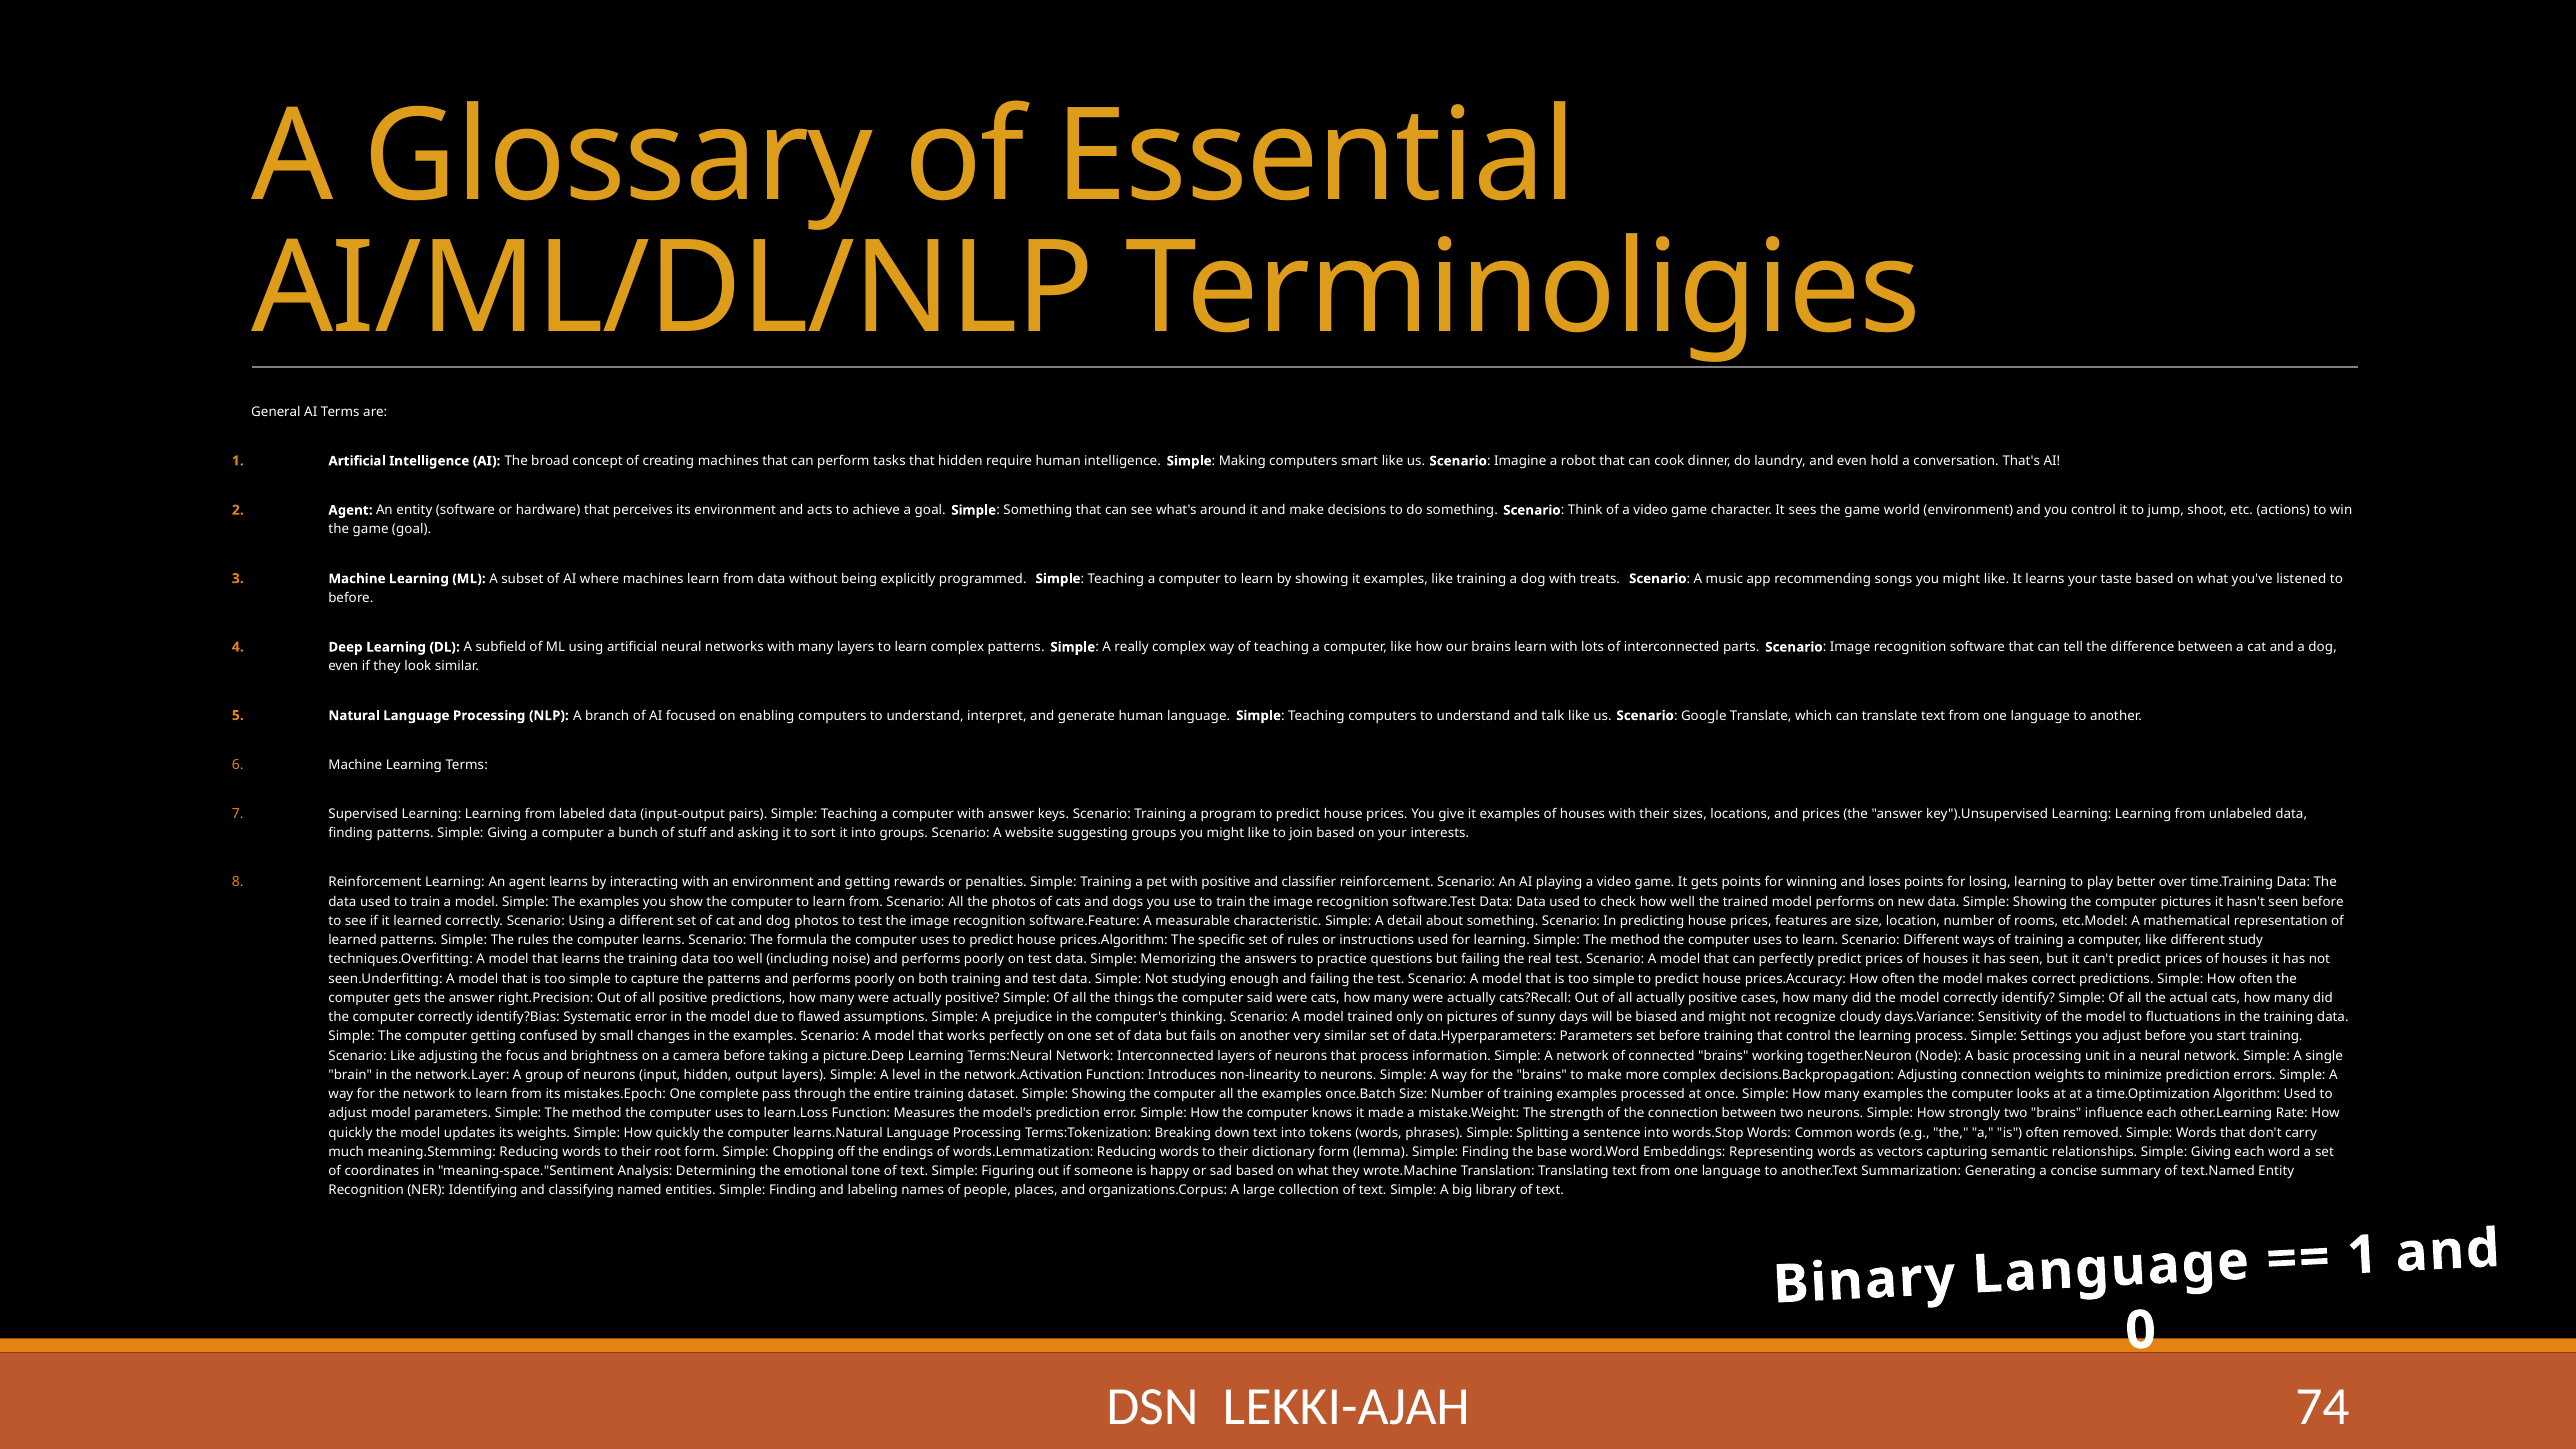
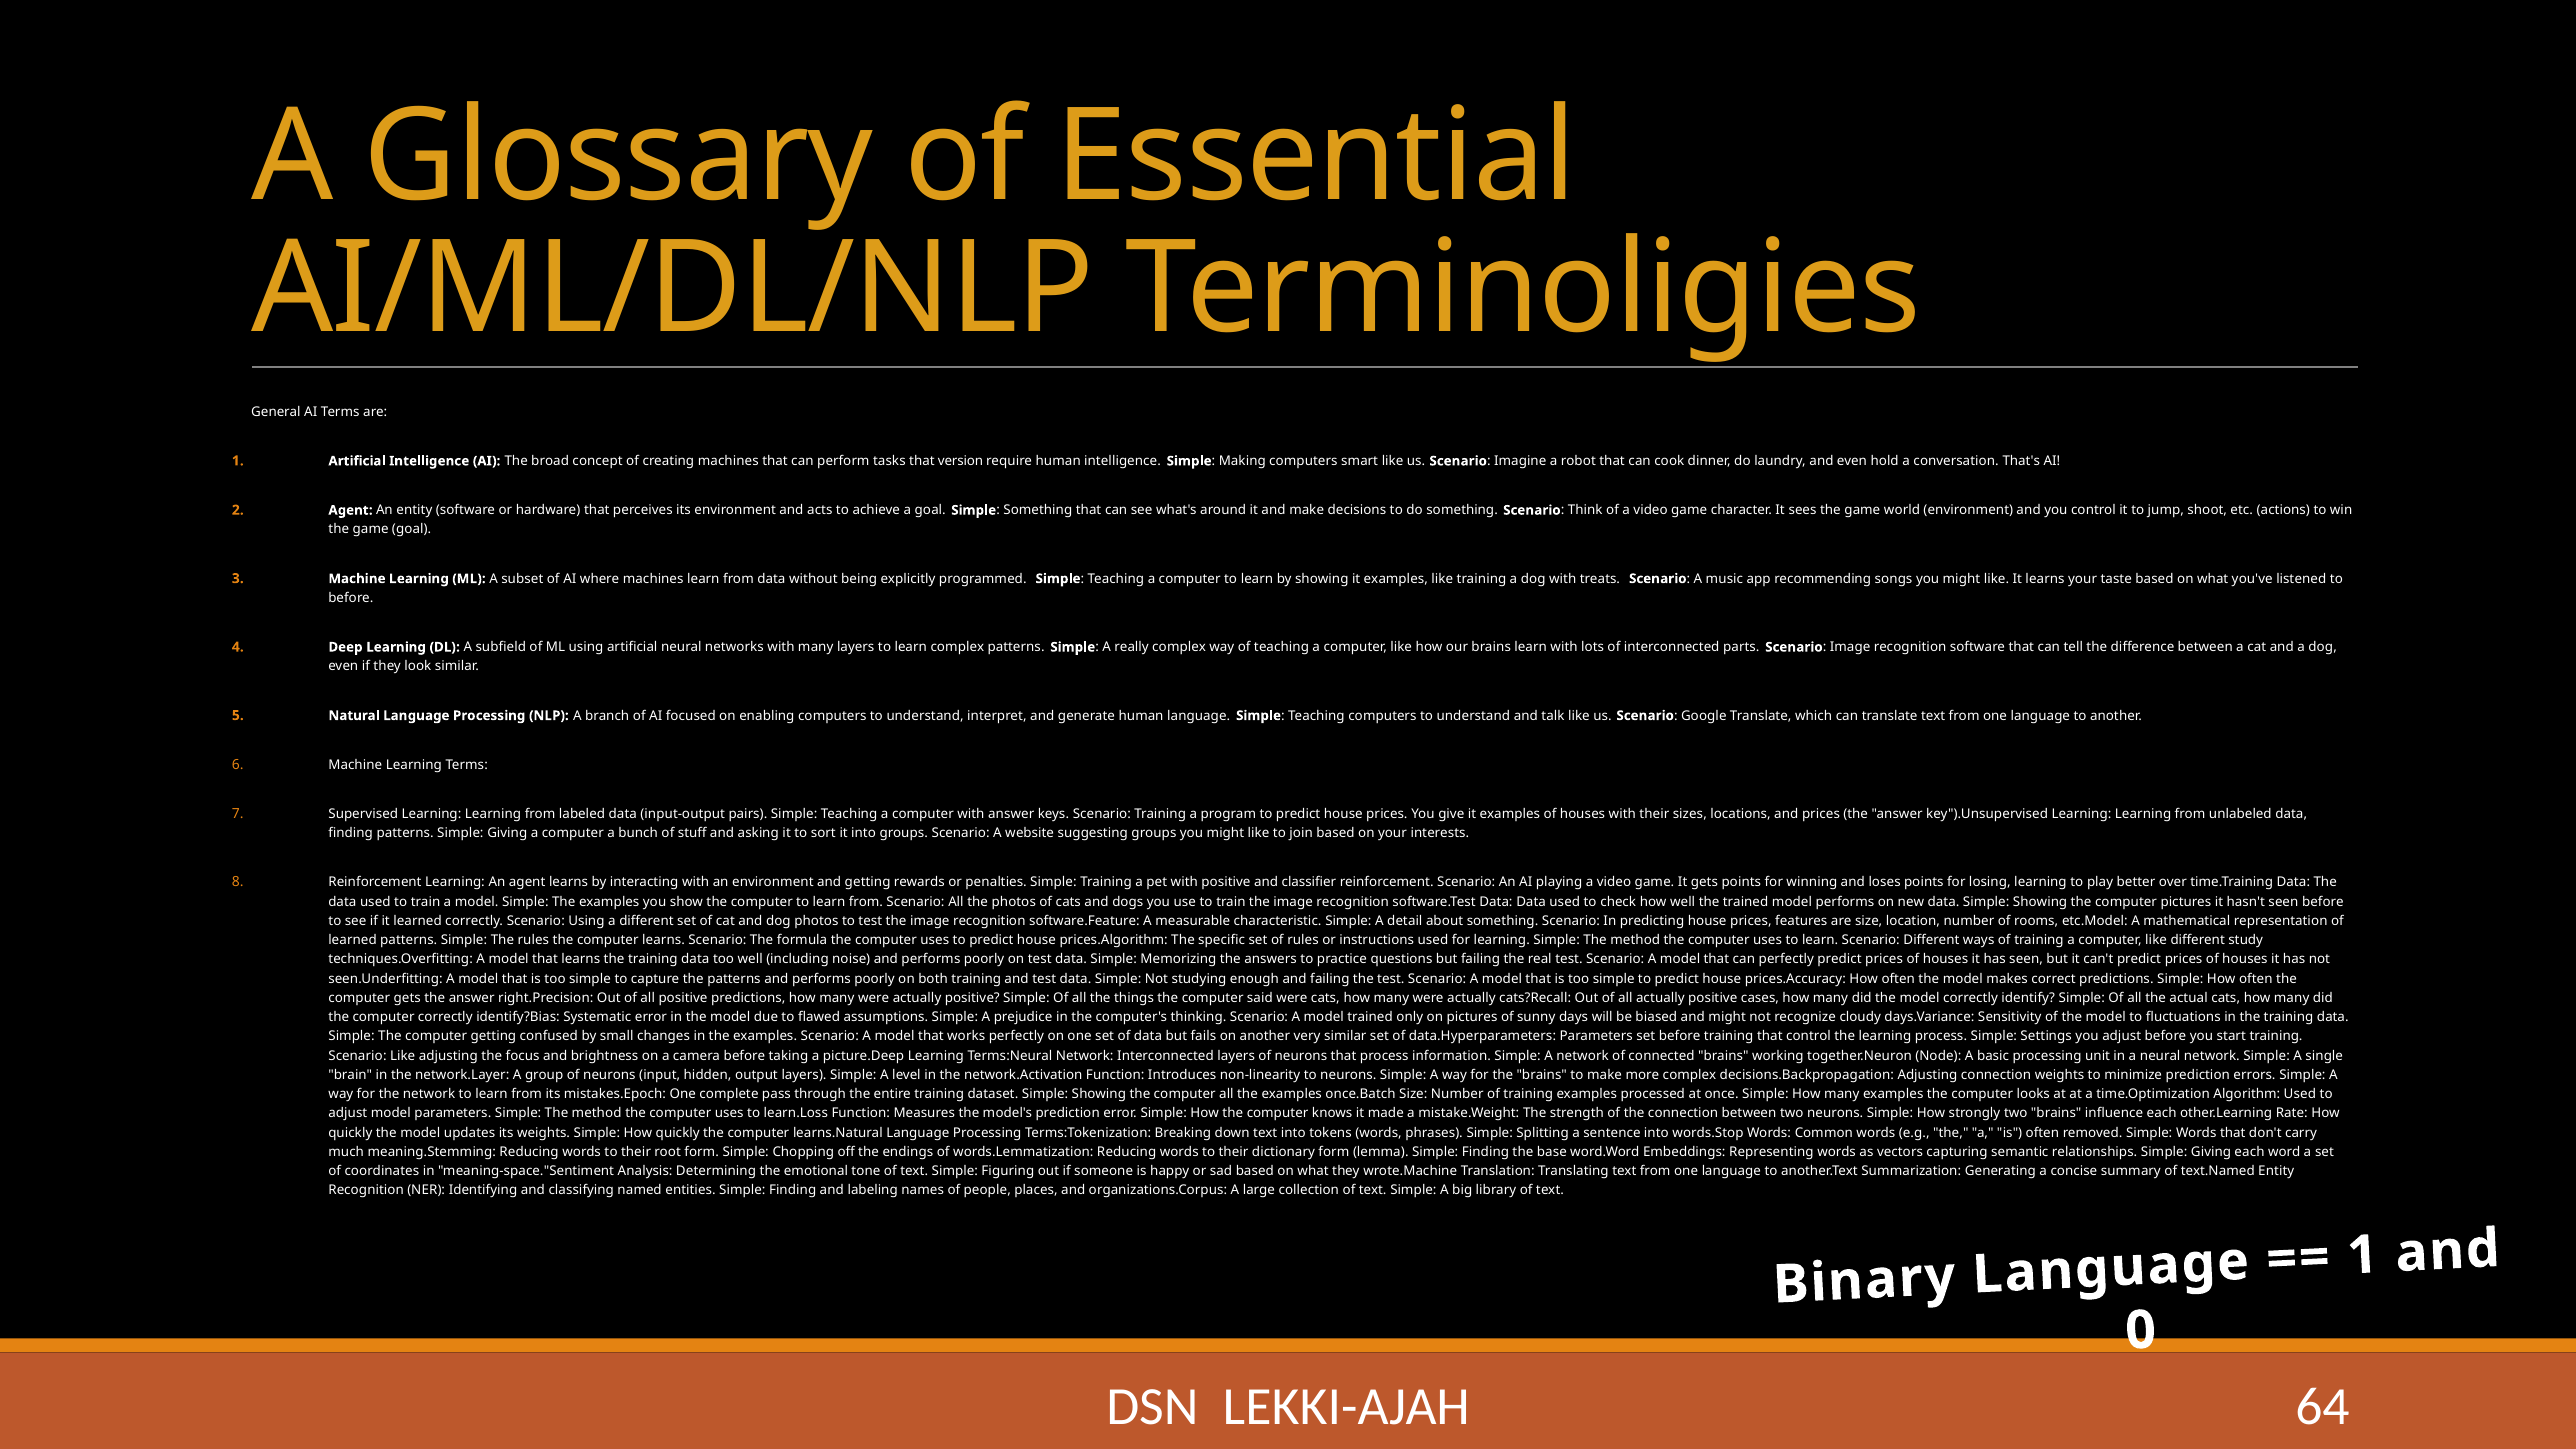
that hidden: hidden -> version
74: 74 -> 64
